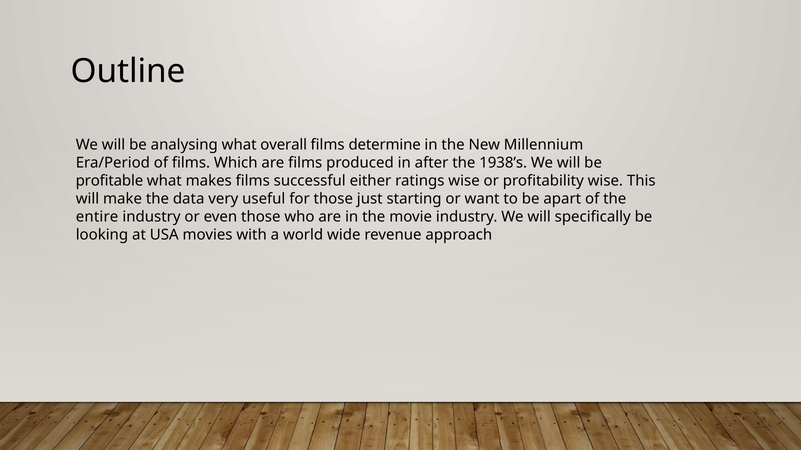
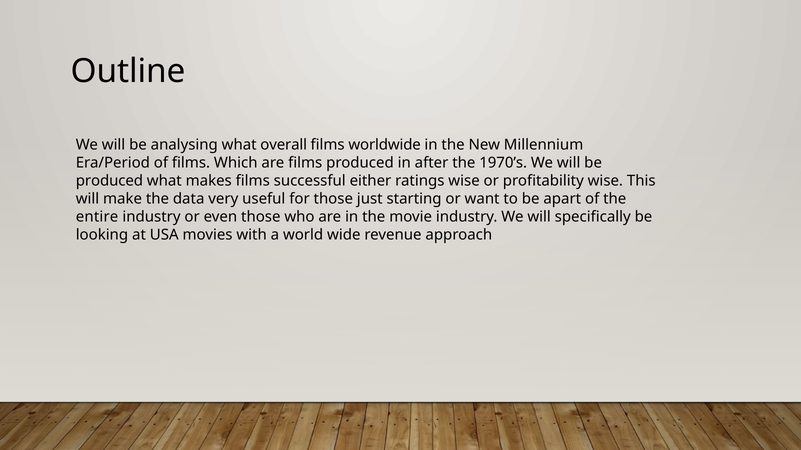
determine: determine -> worldwide
1938’s: 1938’s -> 1970’s
profitable at (109, 181): profitable -> produced
